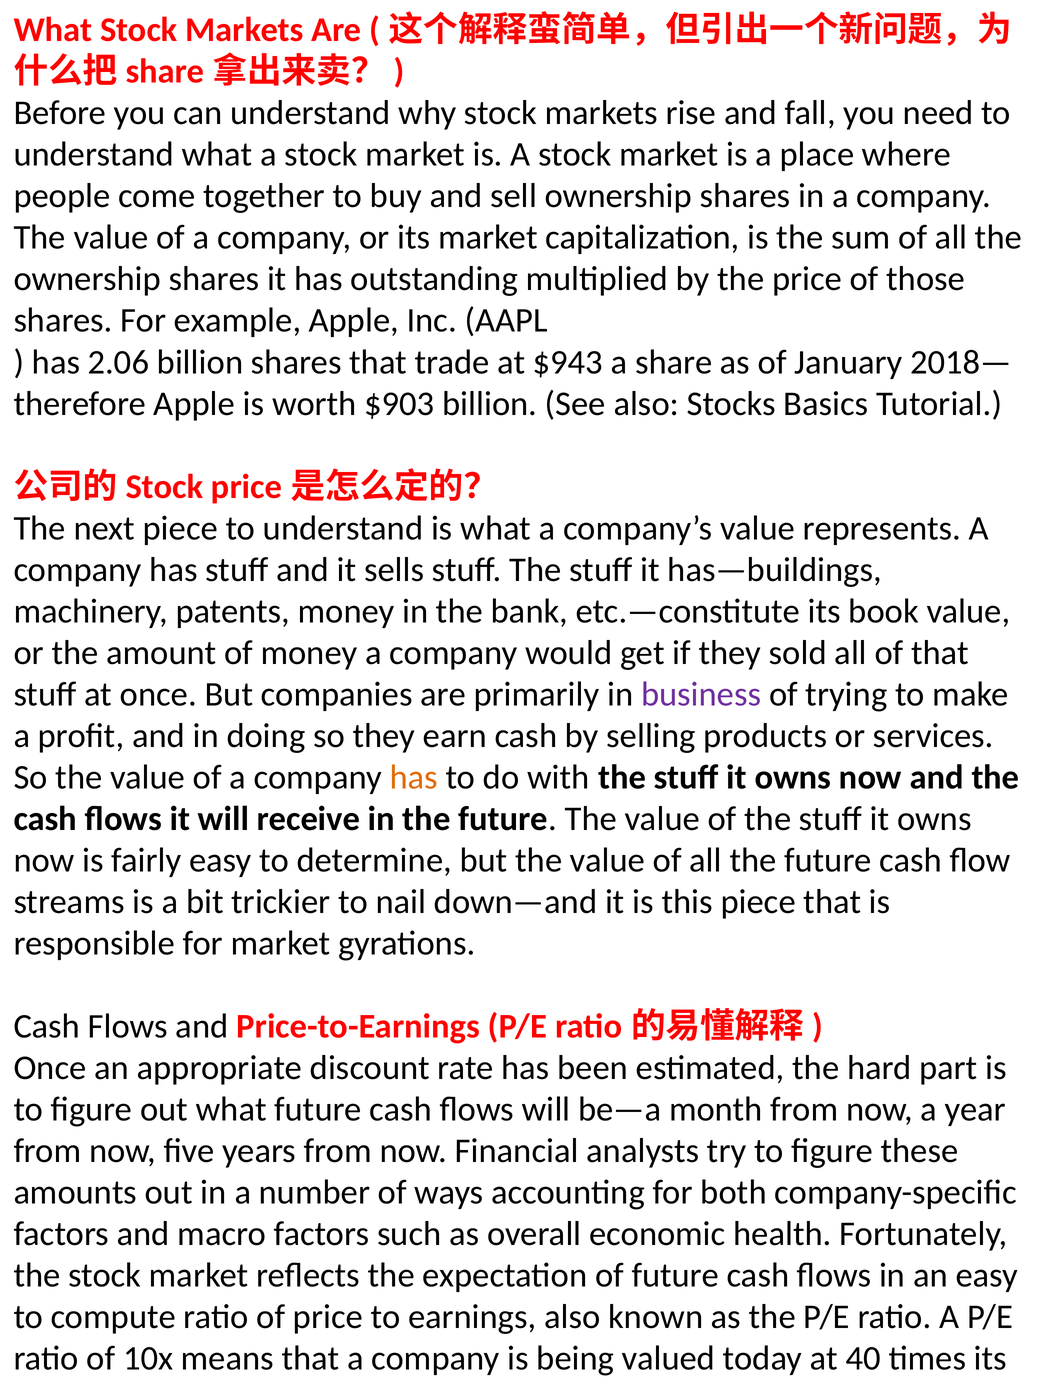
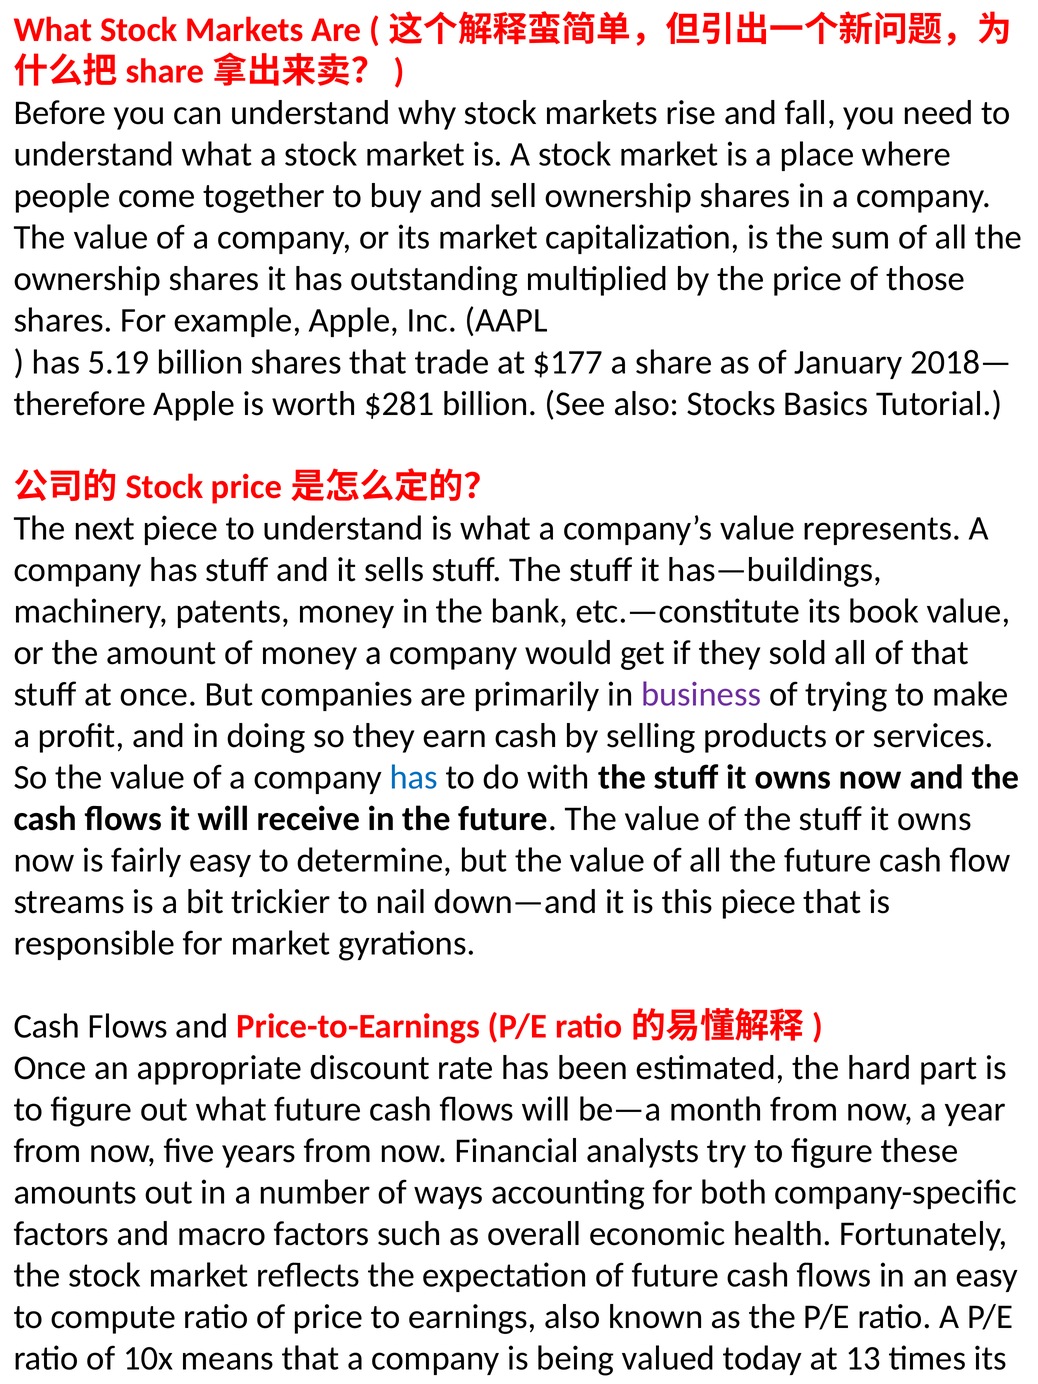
2.06: 2.06 -> 5.19
$943: $943 -> $177
$903: $903 -> $281
has at (414, 777) colour: orange -> blue
40: 40 -> 13
